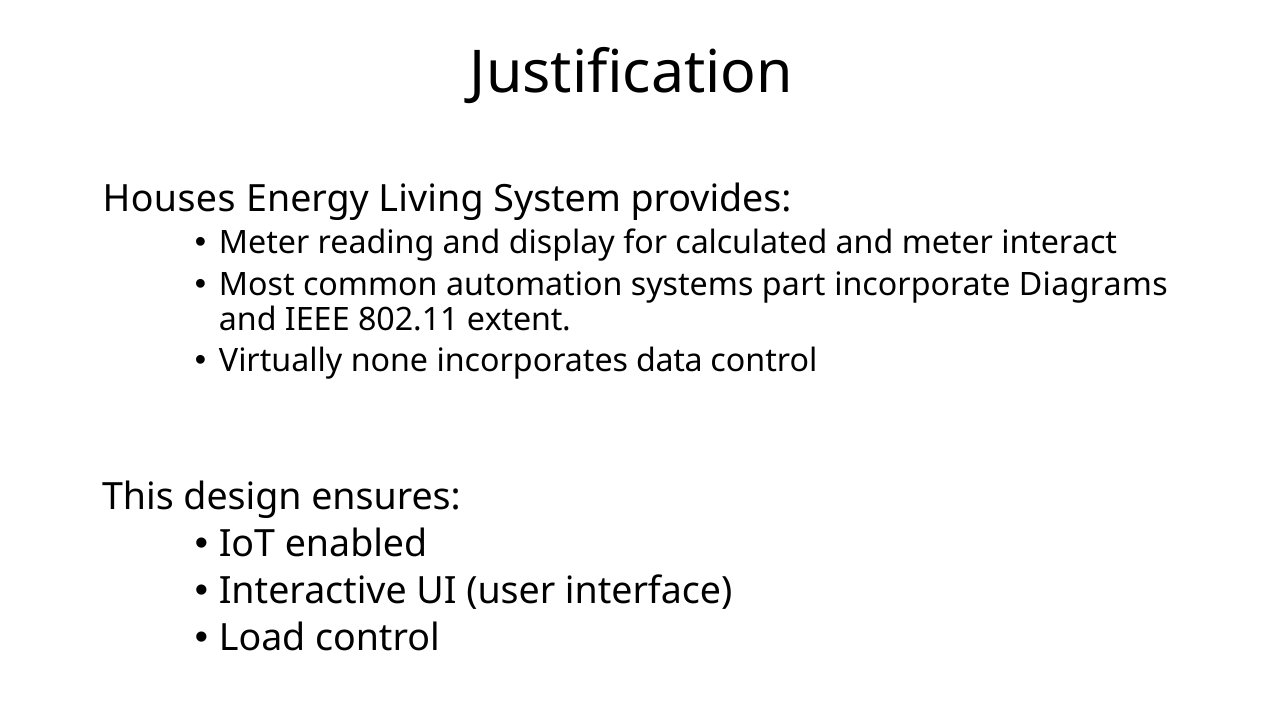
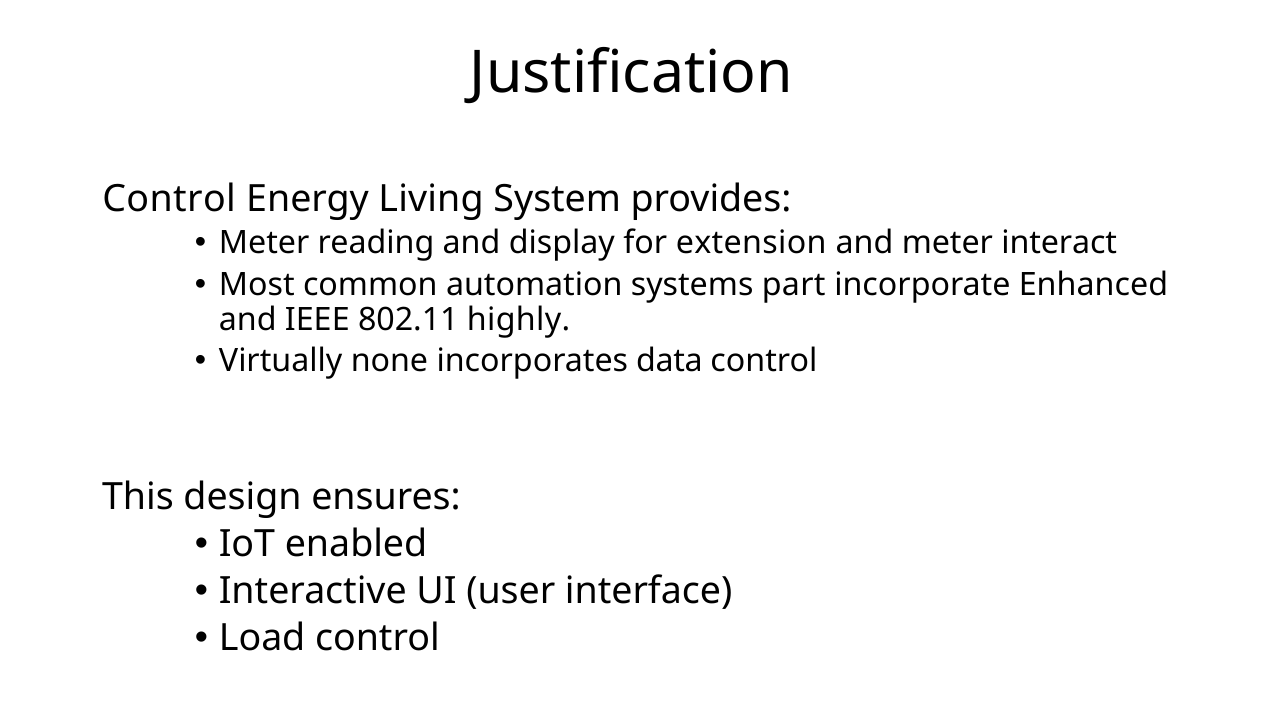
Houses at (169, 200): Houses -> Control
calculated: calculated -> extension
Diagrams: Diagrams -> Enhanced
extent: extent -> highly
